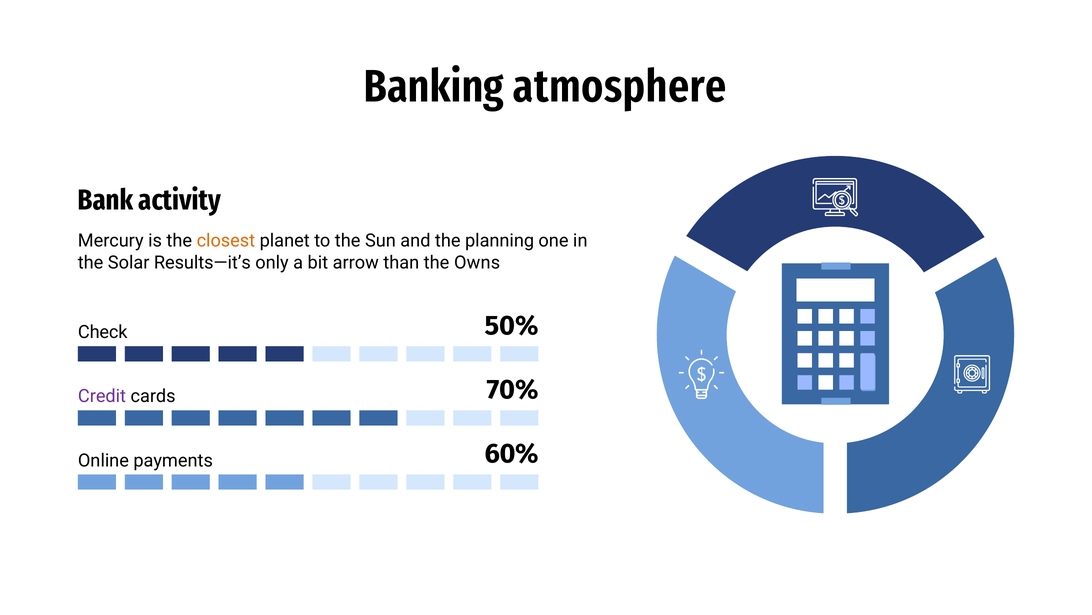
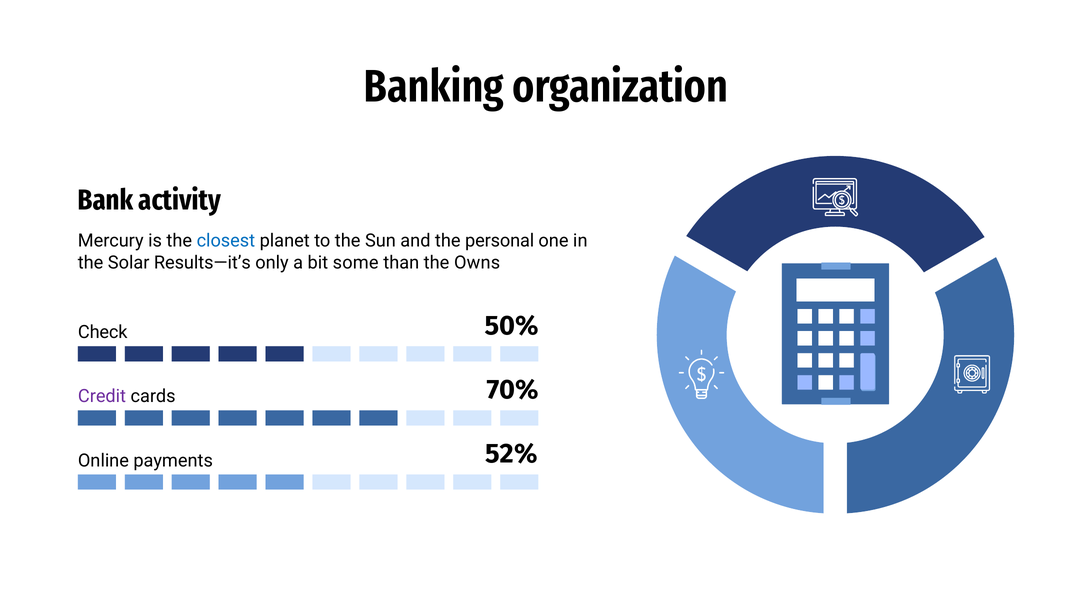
atmosphere: atmosphere -> organization
closest colour: orange -> blue
planning: planning -> personal
arrow: arrow -> some
60%: 60% -> 52%
